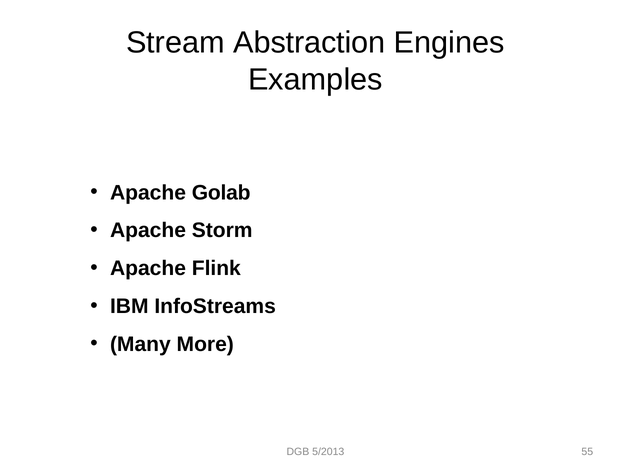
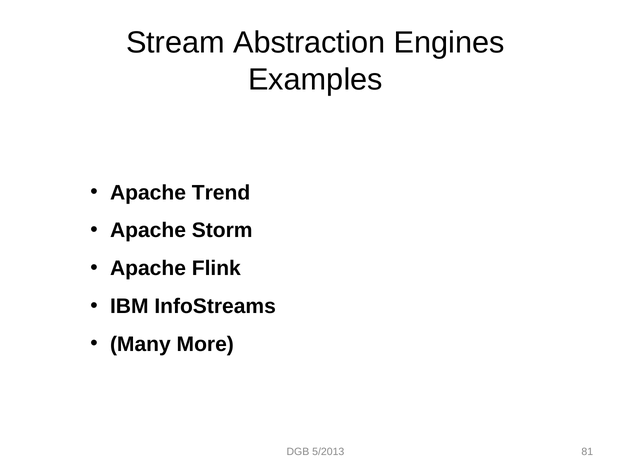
Golab: Golab -> Trend
55: 55 -> 81
